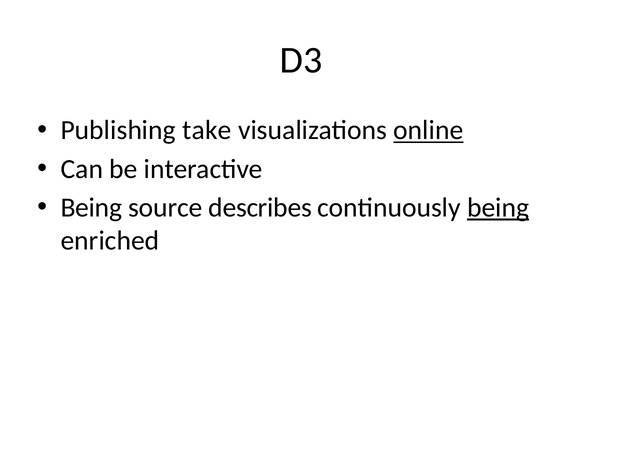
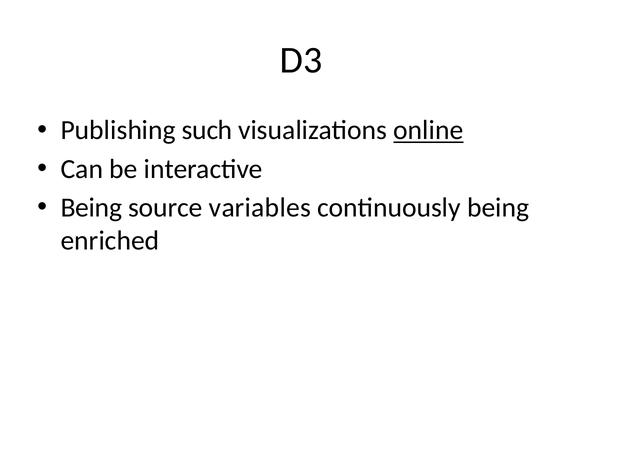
take: take -> such
describes: describes -> variables
being at (498, 208) underline: present -> none
